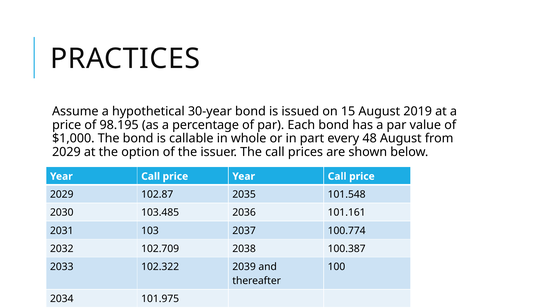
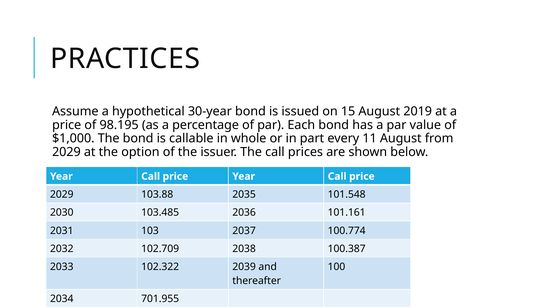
48: 48 -> 11
102.87: 102.87 -> 103.88
101.975: 101.975 -> 701.955
